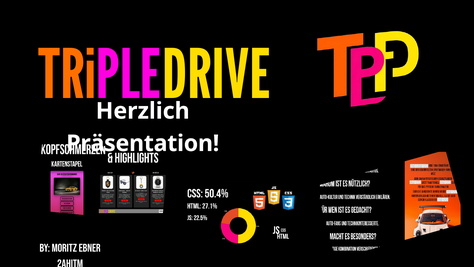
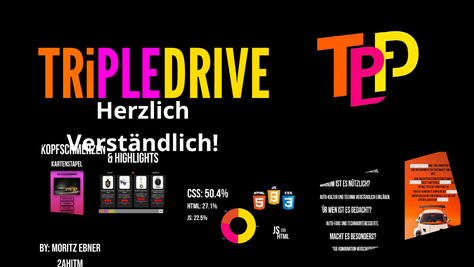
Präsentation: Präsentation -> Verständlich
